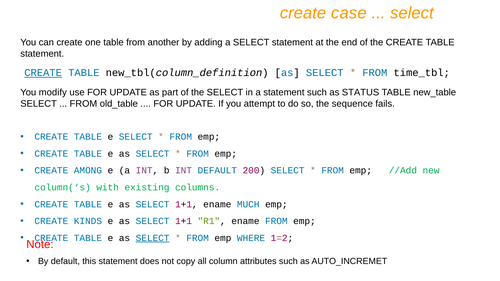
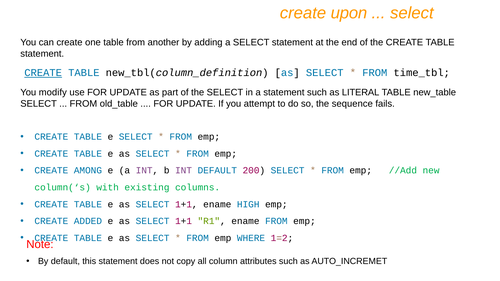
case: case -> upon
STATUS: STATUS -> LITERAL
MUCH: MUCH -> HIGH
KINDS: KINDS -> ADDED
SELECT at (153, 238) underline: present -> none
